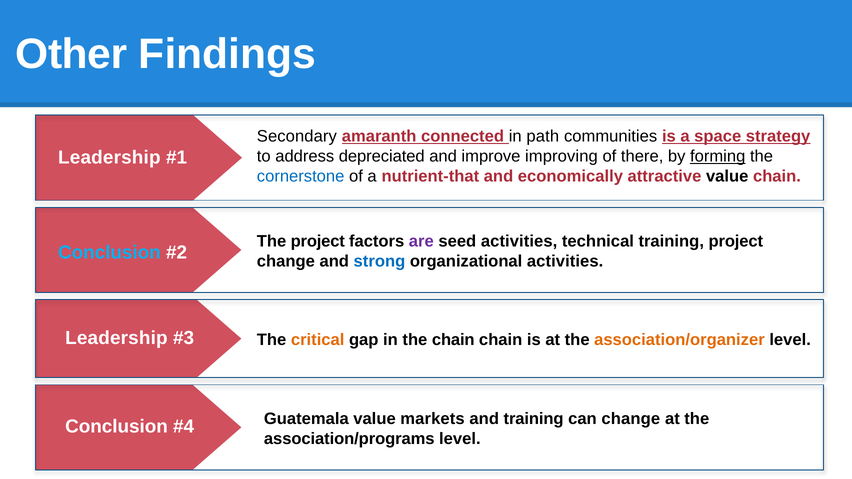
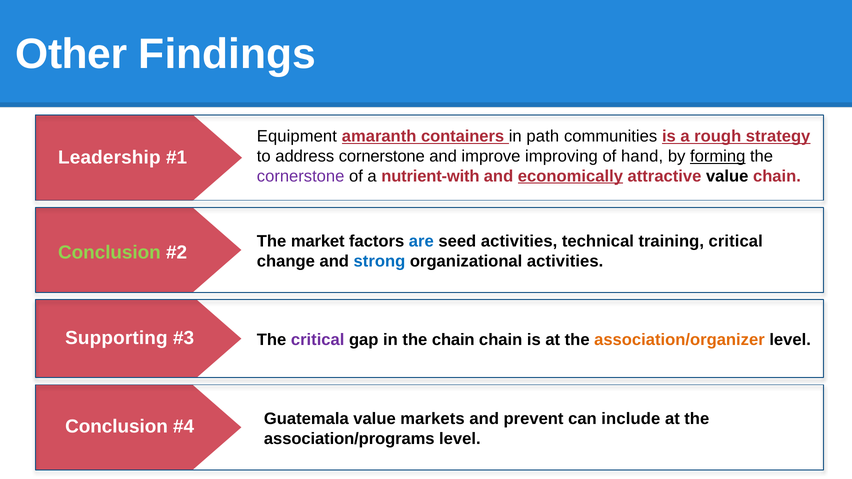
Secondary: Secondary -> Equipment
connected: connected -> containers
space: space -> rough
address depreciated: depreciated -> cornerstone
there: there -> hand
cornerstone at (301, 176) colour: blue -> purple
nutrient-that: nutrient-that -> nutrient-with
economically underline: none -> present
The project: project -> market
are colour: purple -> blue
training project: project -> critical
Conclusion at (109, 253) colour: light blue -> light green
Leadership at (116, 338): Leadership -> Supporting
critical at (318, 340) colour: orange -> purple
and training: training -> prevent
can change: change -> include
